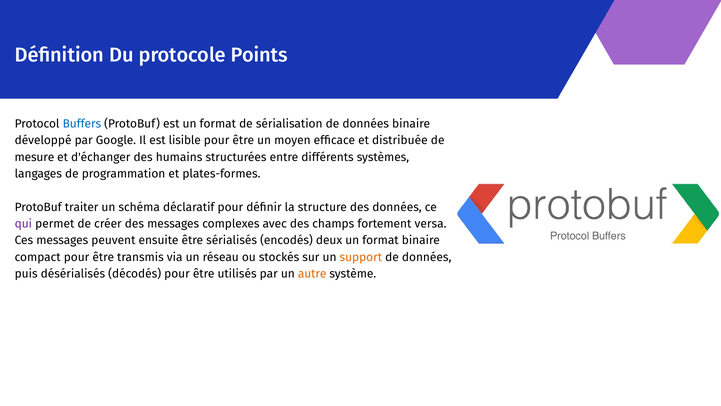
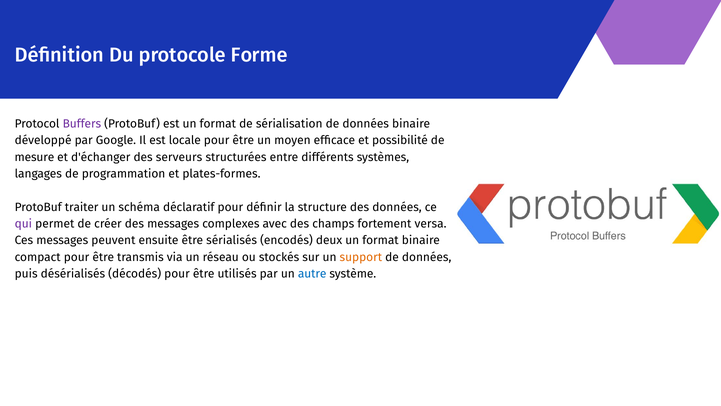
Points: Points -> Forme
Buffers colour: blue -> purple
lisible: lisible -> locale
distribuée: distribuée -> possibilité
humains: humains -> serveurs
autre colour: orange -> blue
